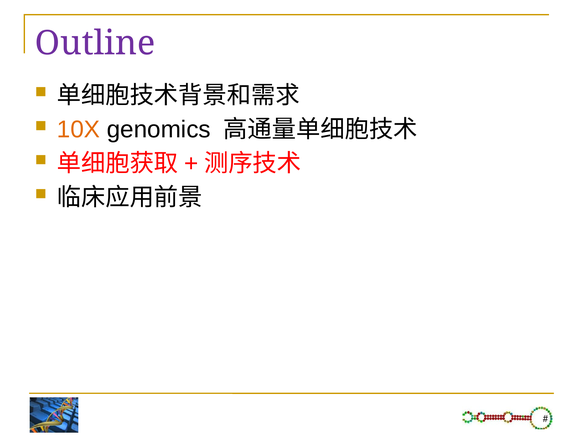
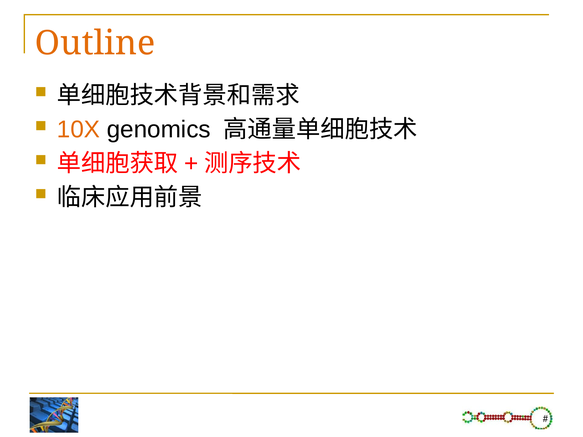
Outline colour: purple -> orange
